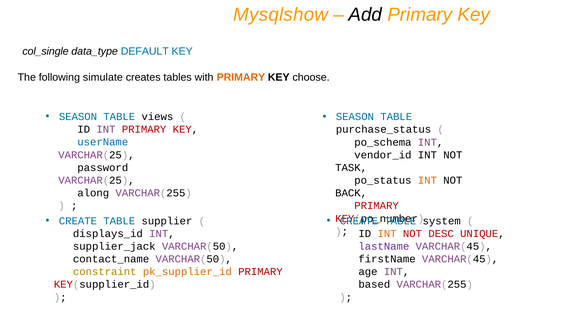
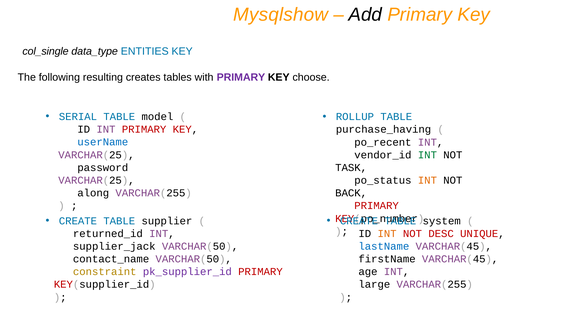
DEFAULT: DEFAULT -> ENTITIES
simulate: simulate -> resulting
PRIMARY at (241, 77) colour: orange -> purple
SEASON at (78, 117): SEASON -> SERIAL
views: views -> model
SEASON at (355, 117): SEASON -> ROLLUP
purchase_status: purchase_status -> purchase_having
po_schema: po_schema -> po_recent
INT at (427, 155) colour: black -> green
displays_id: displays_id -> returned_id
lastName colour: purple -> blue
pk_supplier_id colour: orange -> purple
based: based -> large
